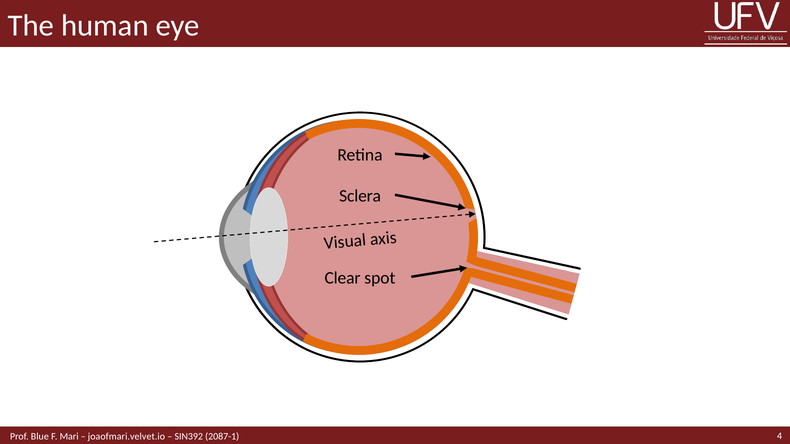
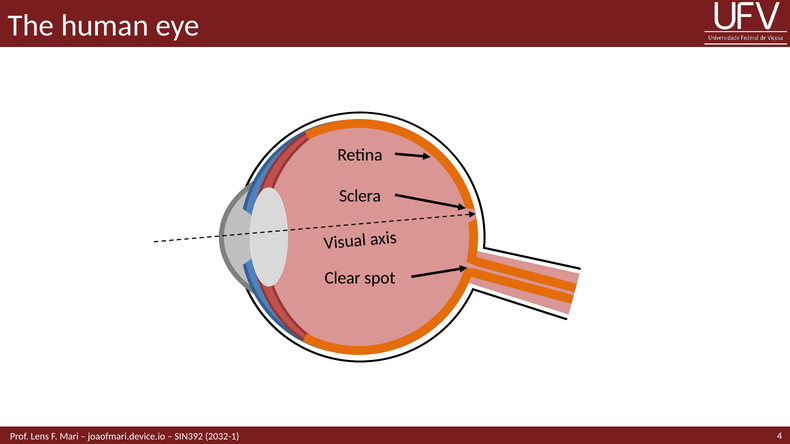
Blue: Blue -> Lens
joaofmari.velvet.io: joaofmari.velvet.io -> joaofmari.device.io
2087-1: 2087-1 -> 2032-1
